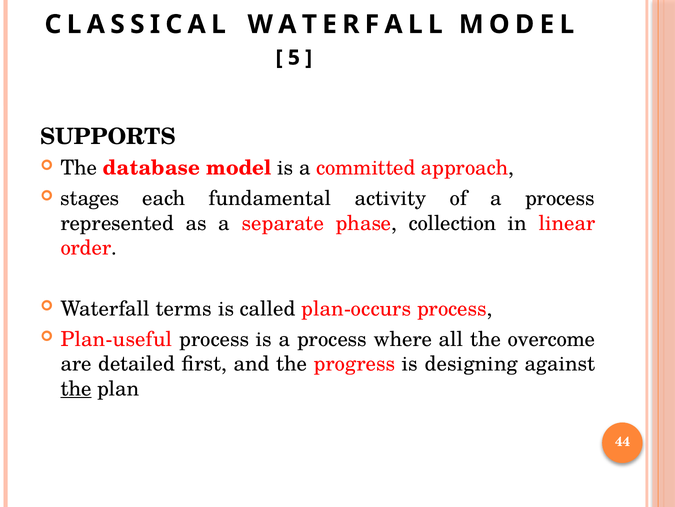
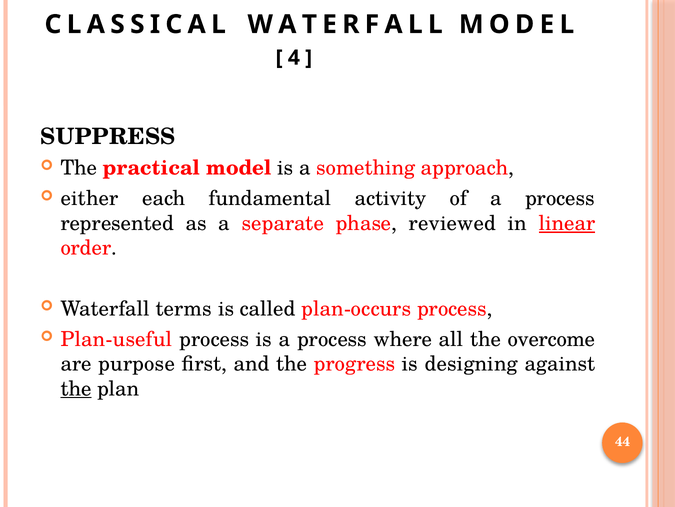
5: 5 -> 4
SUPPORTS: SUPPORTS -> SUPPRESS
database: database -> practical
committed: committed -> something
stages: stages -> either
collection: collection -> reviewed
linear underline: none -> present
detailed: detailed -> purpose
